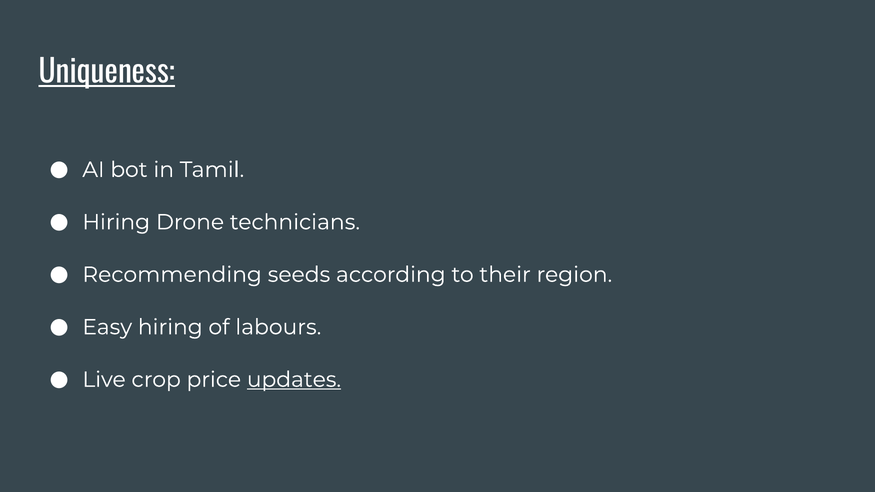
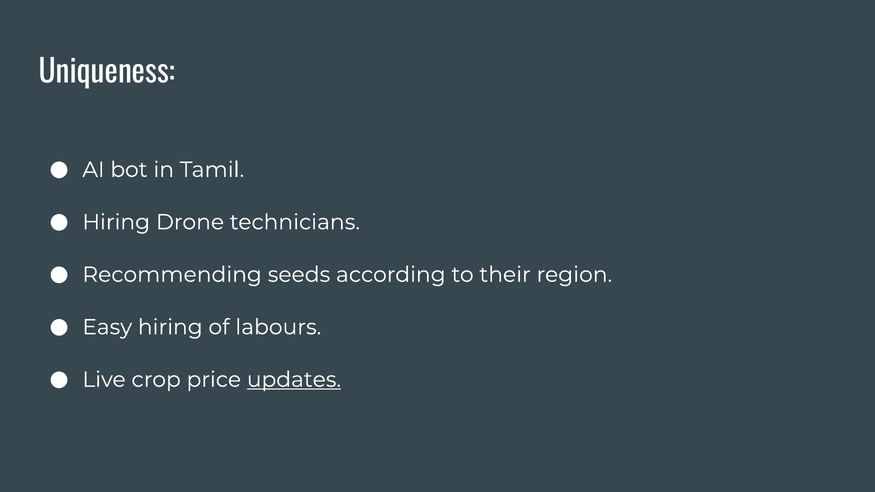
Uniqueness underline: present -> none
